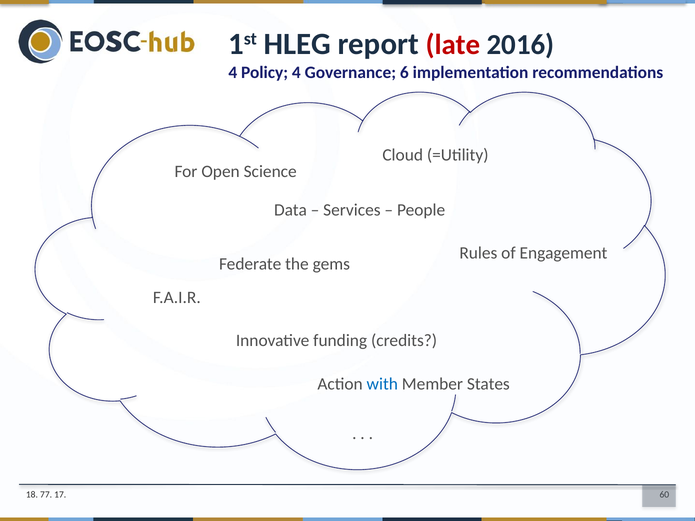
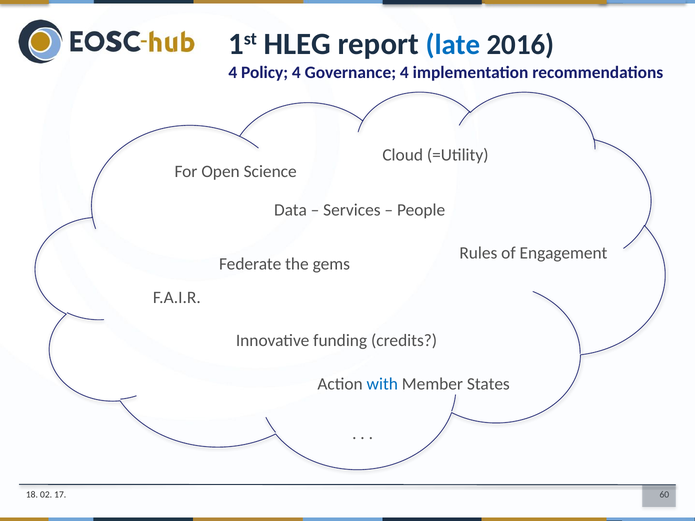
late colour: red -> blue
Governance 6: 6 -> 4
77: 77 -> 02
